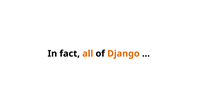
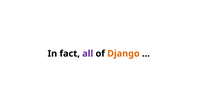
all colour: orange -> purple
